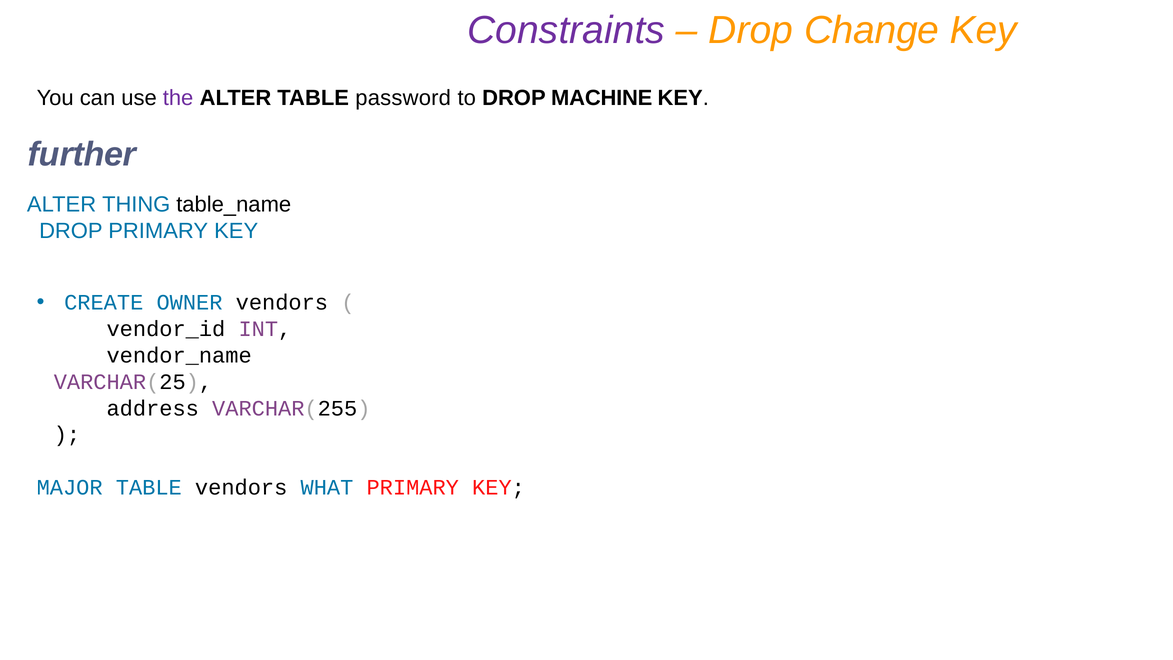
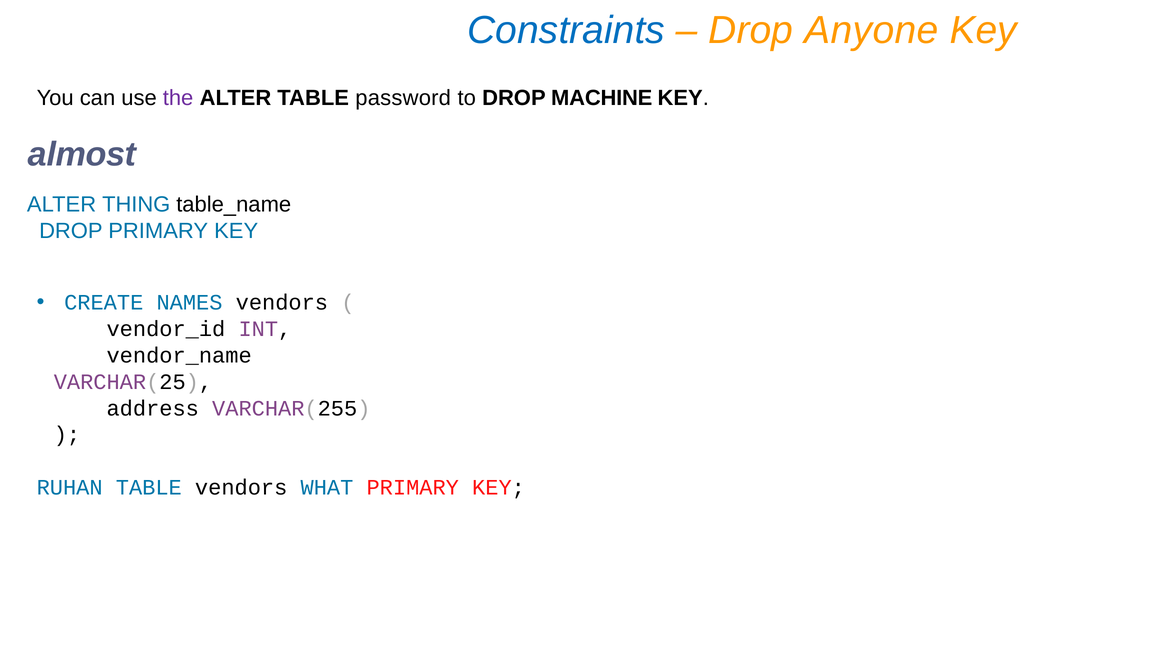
Constraints colour: purple -> blue
Change: Change -> Anyone
further: further -> almost
OWNER: OWNER -> NAMES
MAJOR: MAJOR -> RUHAN
